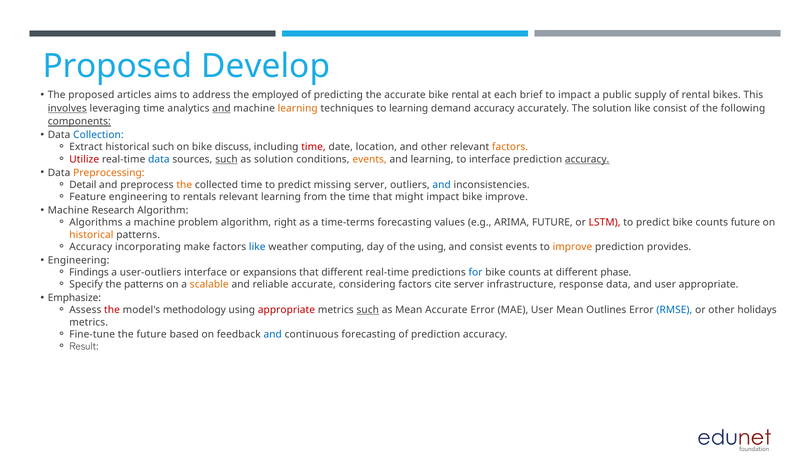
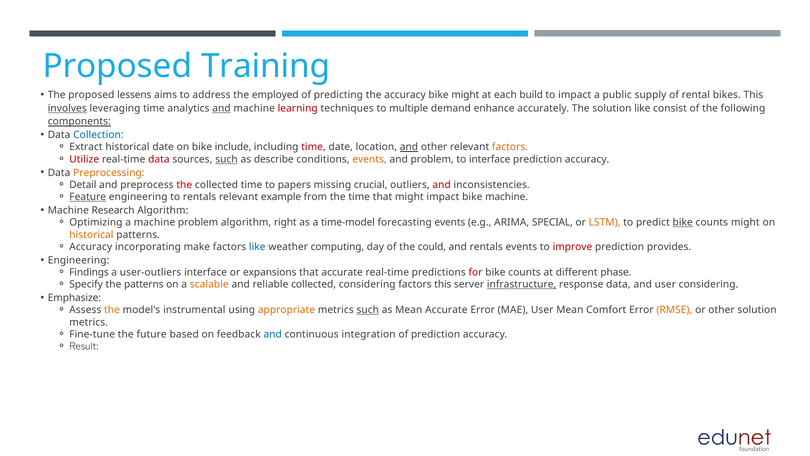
Develop: Develop -> Training
articles: articles -> lessens
the accurate: accurate -> accuracy
bike rental: rental -> might
brief: brief -> build
learning at (298, 108) colour: orange -> red
to learning: learning -> multiple
demand accuracy: accuracy -> enhance
historical such: such -> date
discuss: discuss -> include
and at (409, 147) underline: none -> present
data at (159, 159) colour: blue -> red
as solution: solution -> describe
and learning: learning -> problem
accuracy at (587, 159) underline: present -> none
the at (184, 185) colour: orange -> red
predict at (294, 185): predict -> papers
missing server: server -> crucial
and at (442, 185) colour: blue -> red
Feature underline: none -> present
relevant learning: learning -> example
bike improve: improve -> machine
Algorithms: Algorithms -> Optimizing
time-terms: time-terms -> time-model
forecasting values: values -> events
ARIMA FUTURE: FUTURE -> SPECIAL
LSTM colour: red -> orange
bike at (683, 222) underline: none -> present
counts future: future -> might
the using: using -> could
and consist: consist -> rentals
improve at (572, 247) colour: orange -> red
that different: different -> accurate
for colour: blue -> red
reliable accurate: accurate -> collected
factors cite: cite -> this
infrastructure underline: none -> present
user appropriate: appropriate -> considering
the at (112, 310) colour: red -> orange
methodology: methodology -> instrumental
appropriate at (286, 310) colour: red -> orange
Outlines: Outlines -> Comfort
RMSE colour: blue -> orange
other holidays: holidays -> solution
continuous forecasting: forecasting -> integration
